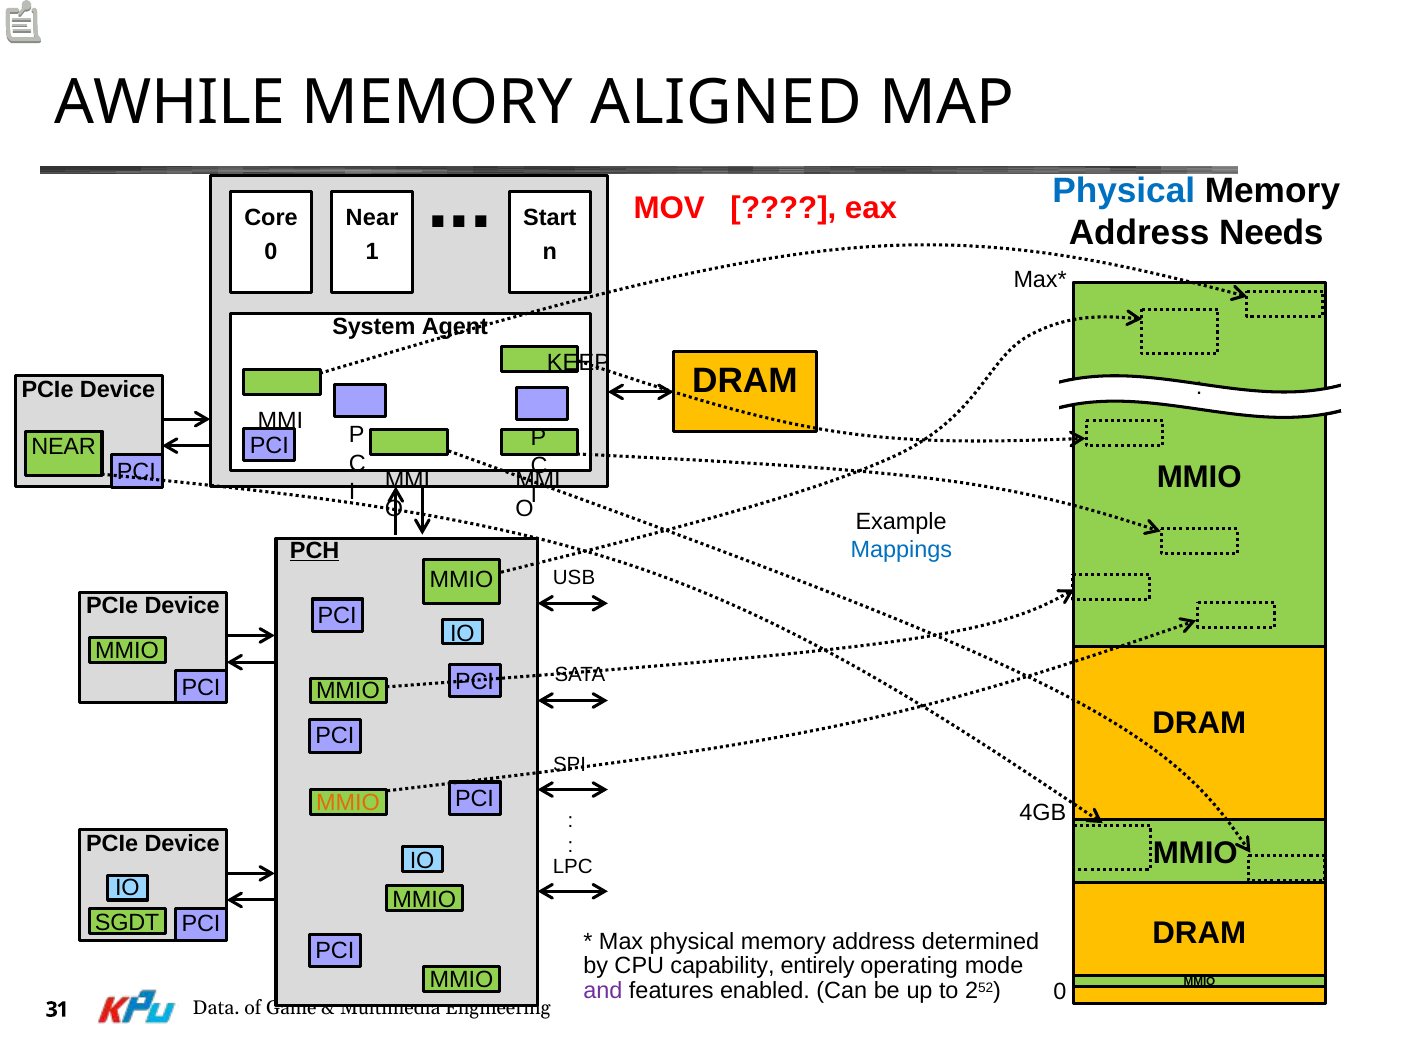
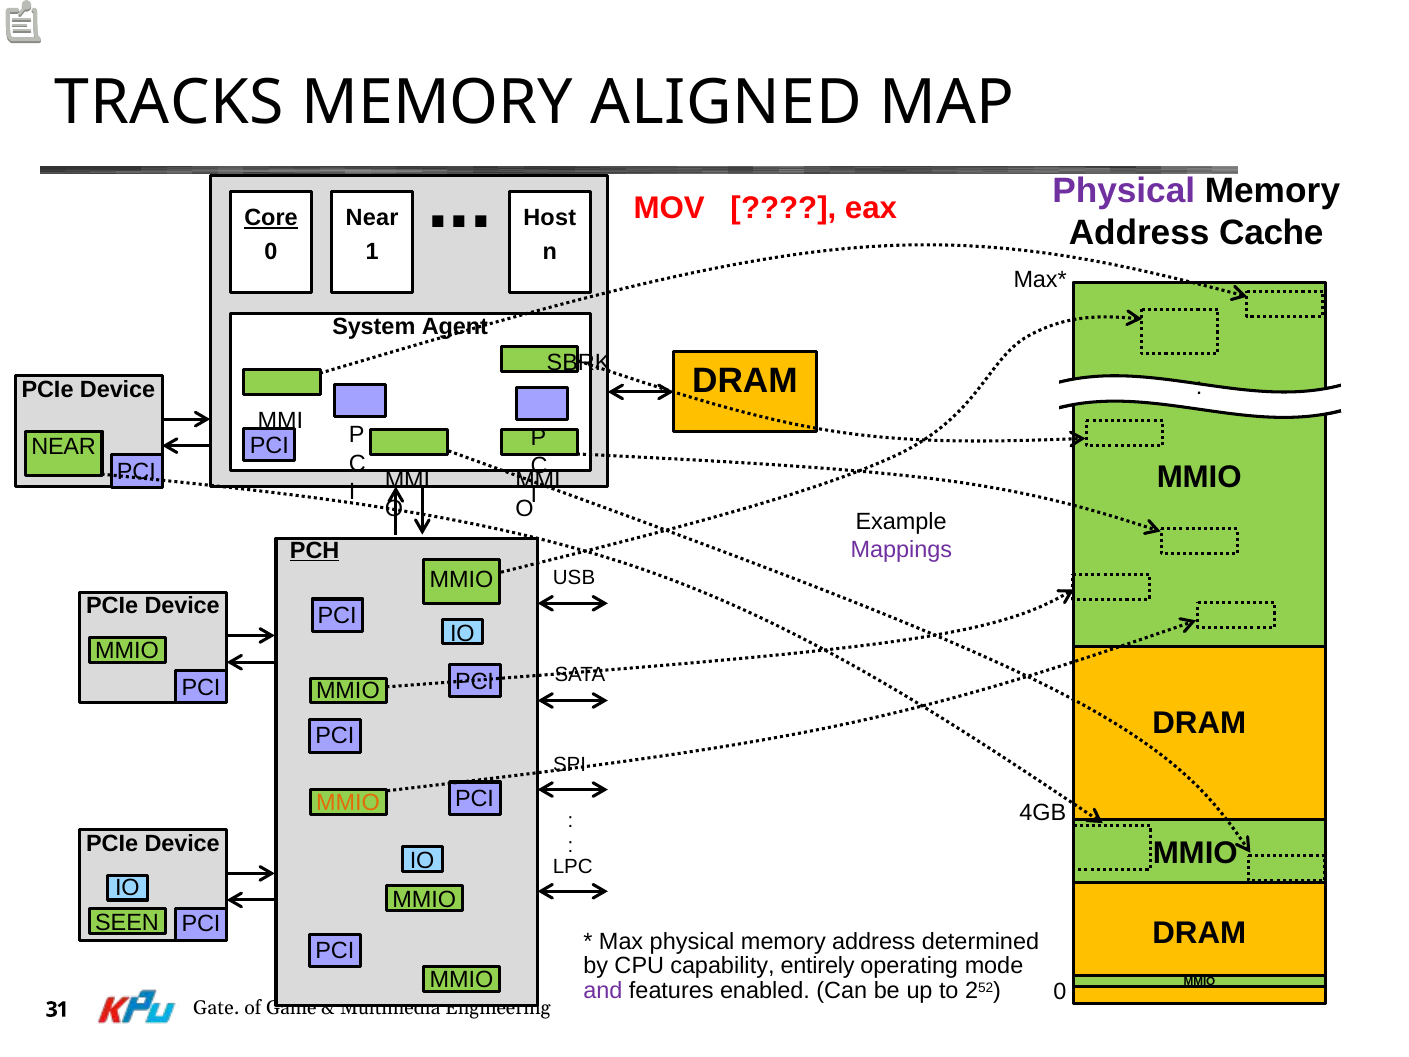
AWHILE: AWHILE -> TRACKS
Physical at (1124, 190) colour: blue -> purple
Core underline: none -> present
Start: Start -> Host
Needs: Needs -> Cache
KEEP: KEEP -> SBRK
Mappings colour: blue -> purple
SGDT: SGDT -> SEEN
Data: Data -> Gate
